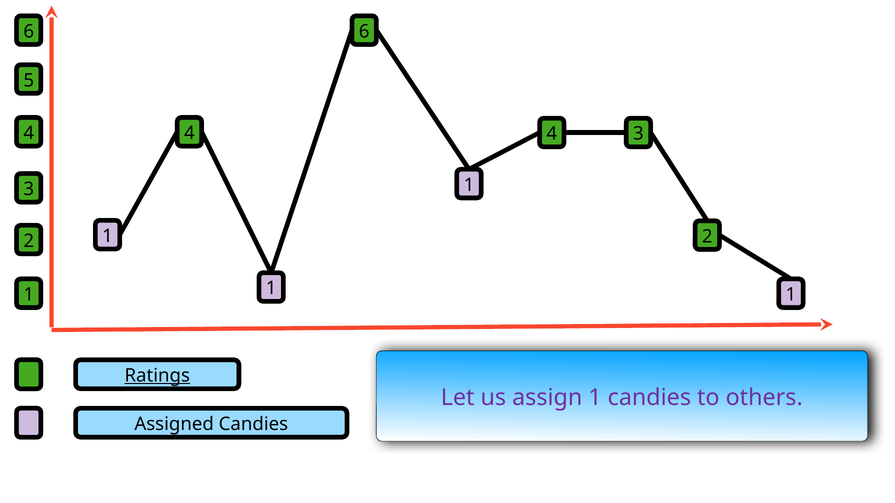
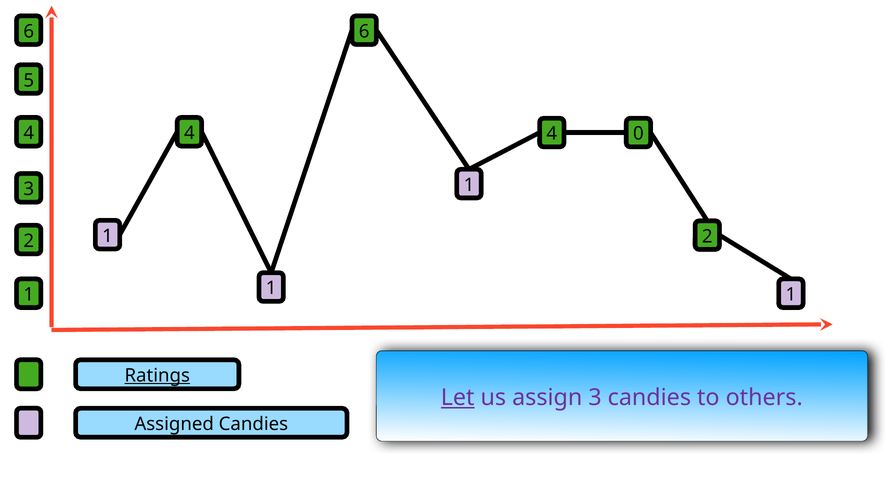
4 3: 3 -> 0
Let underline: none -> present
assign 1: 1 -> 3
